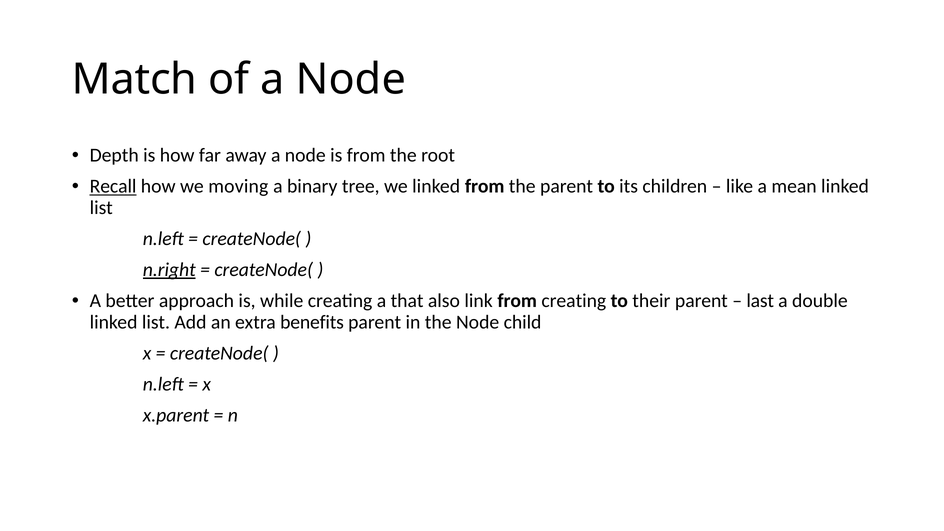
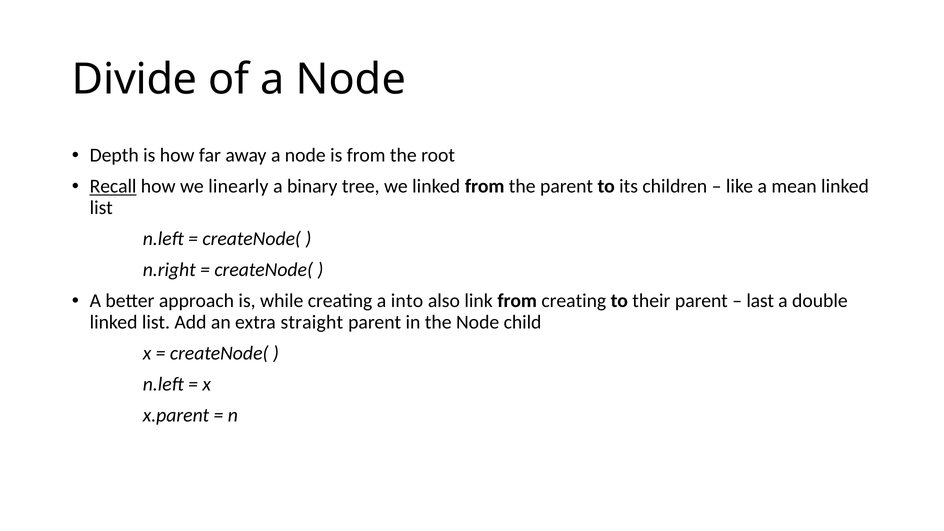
Match: Match -> Divide
moving: moving -> linearly
n.right underline: present -> none
that: that -> into
benefits: benefits -> straight
